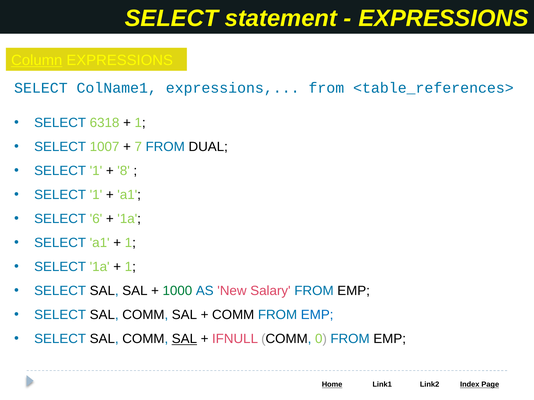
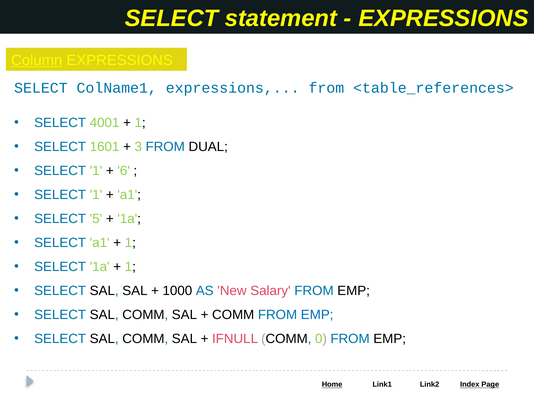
6318: 6318 -> 4001
1007: 1007 -> 1601
7: 7 -> 3
8: 8 -> 6
6: 6 -> 5
1000 colour: green -> black
SAL at (184, 339) underline: present -> none
